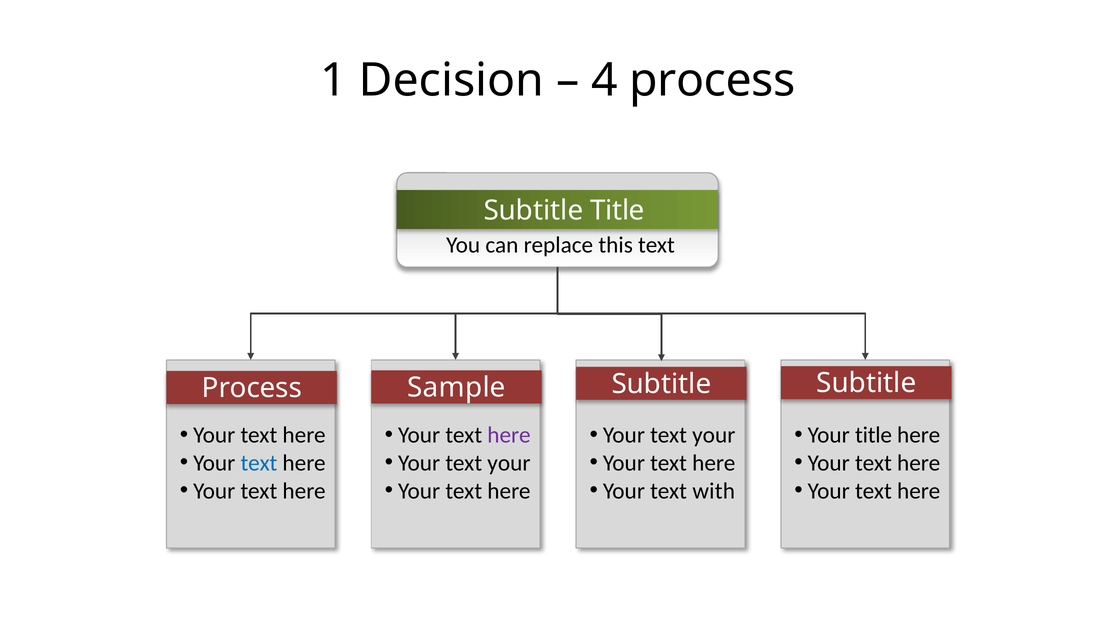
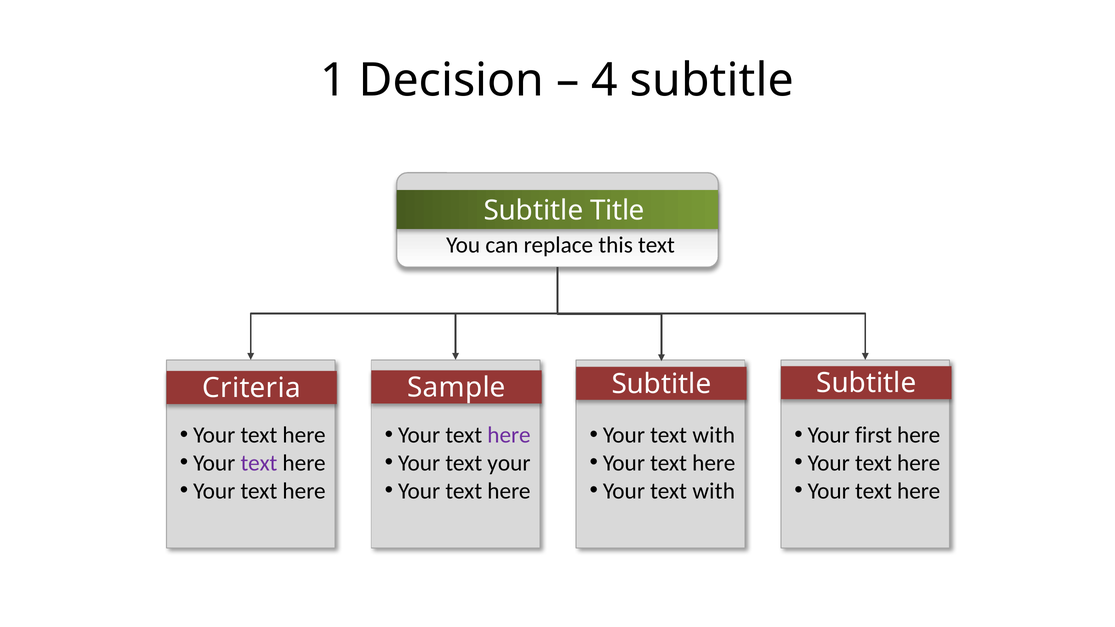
4 process: process -> subtitle
Process at (252, 388): Process -> Criteria
your at (714, 435): your -> with
Your title: title -> first
text at (259, 463) colour: blue -> purple
